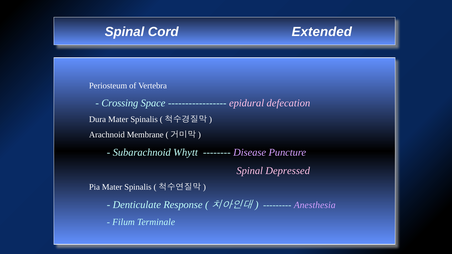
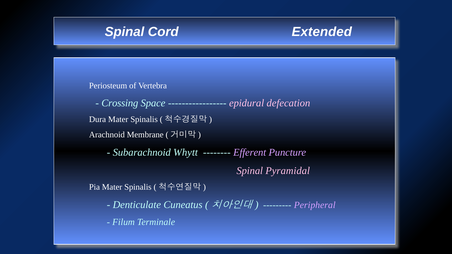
Disease: Disease -> Efferent
Depressed: Depressed -> Pyramidal
Response: Response -> Cuneatus
Anesthesia: Anesthesia -> Peripheral
